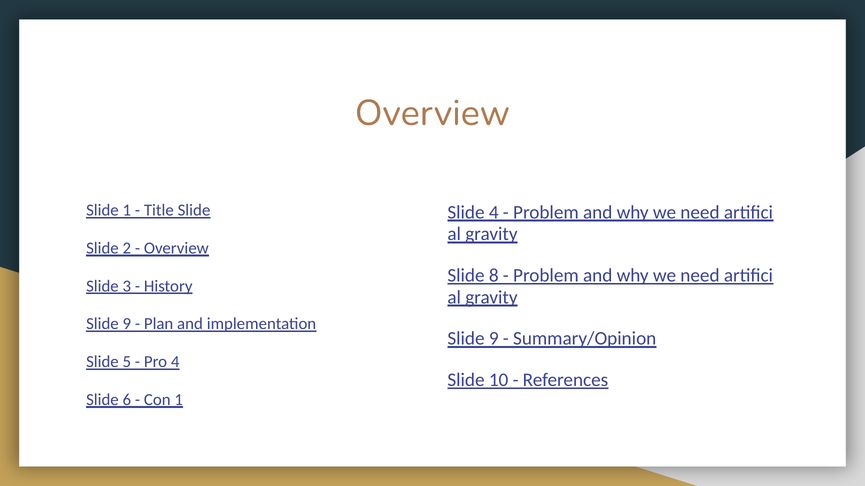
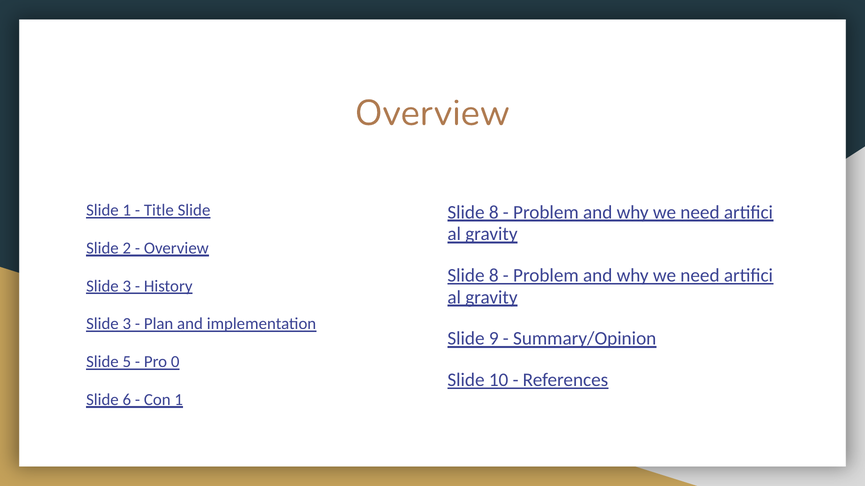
4 at (494, 212): 4 -> 8
9 at (127, 324): 9 -> 3
Pro 4: 4 -> 0
